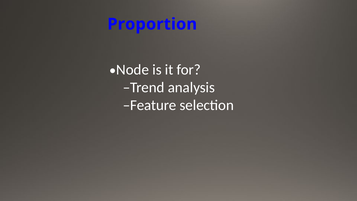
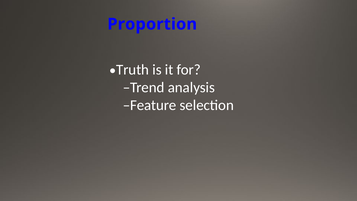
Node: Node -> Truth
